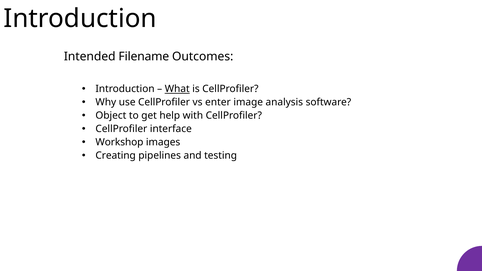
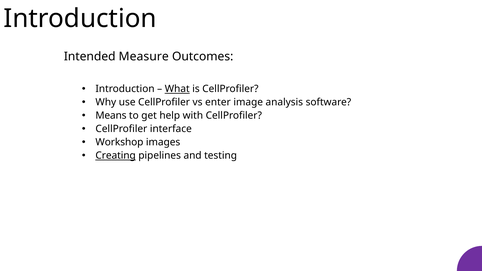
Filename: Filename -> Measure
Object: Object -> Means
Creating underline: none -> present
